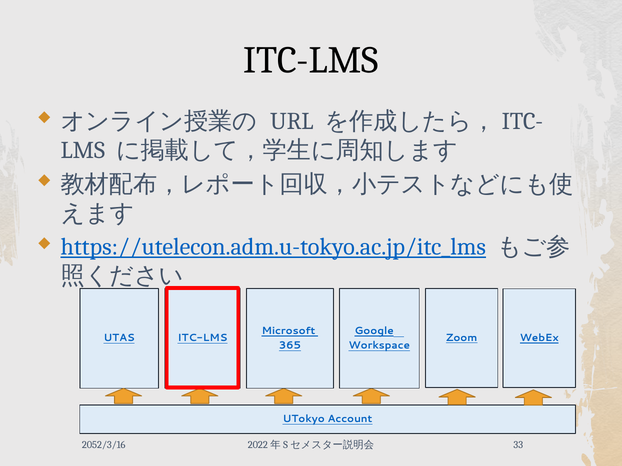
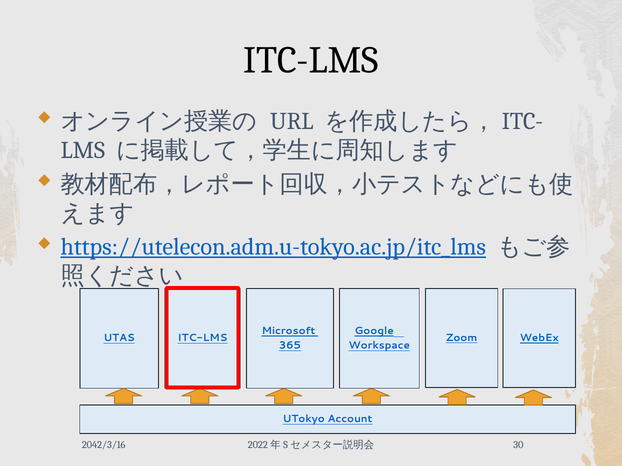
2052/3/16: 2052/3/16 -> 2042/3/16
33: 33 -> 30
